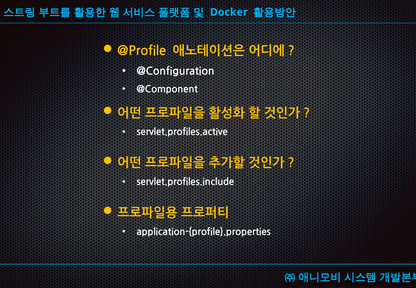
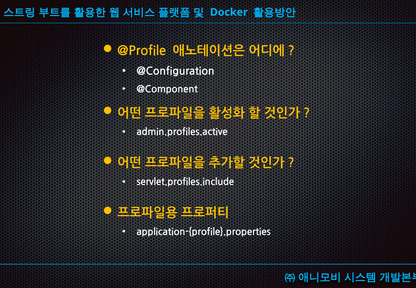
servlet.profiles.active: servlet.profiles.active -> admin.profiles.active
